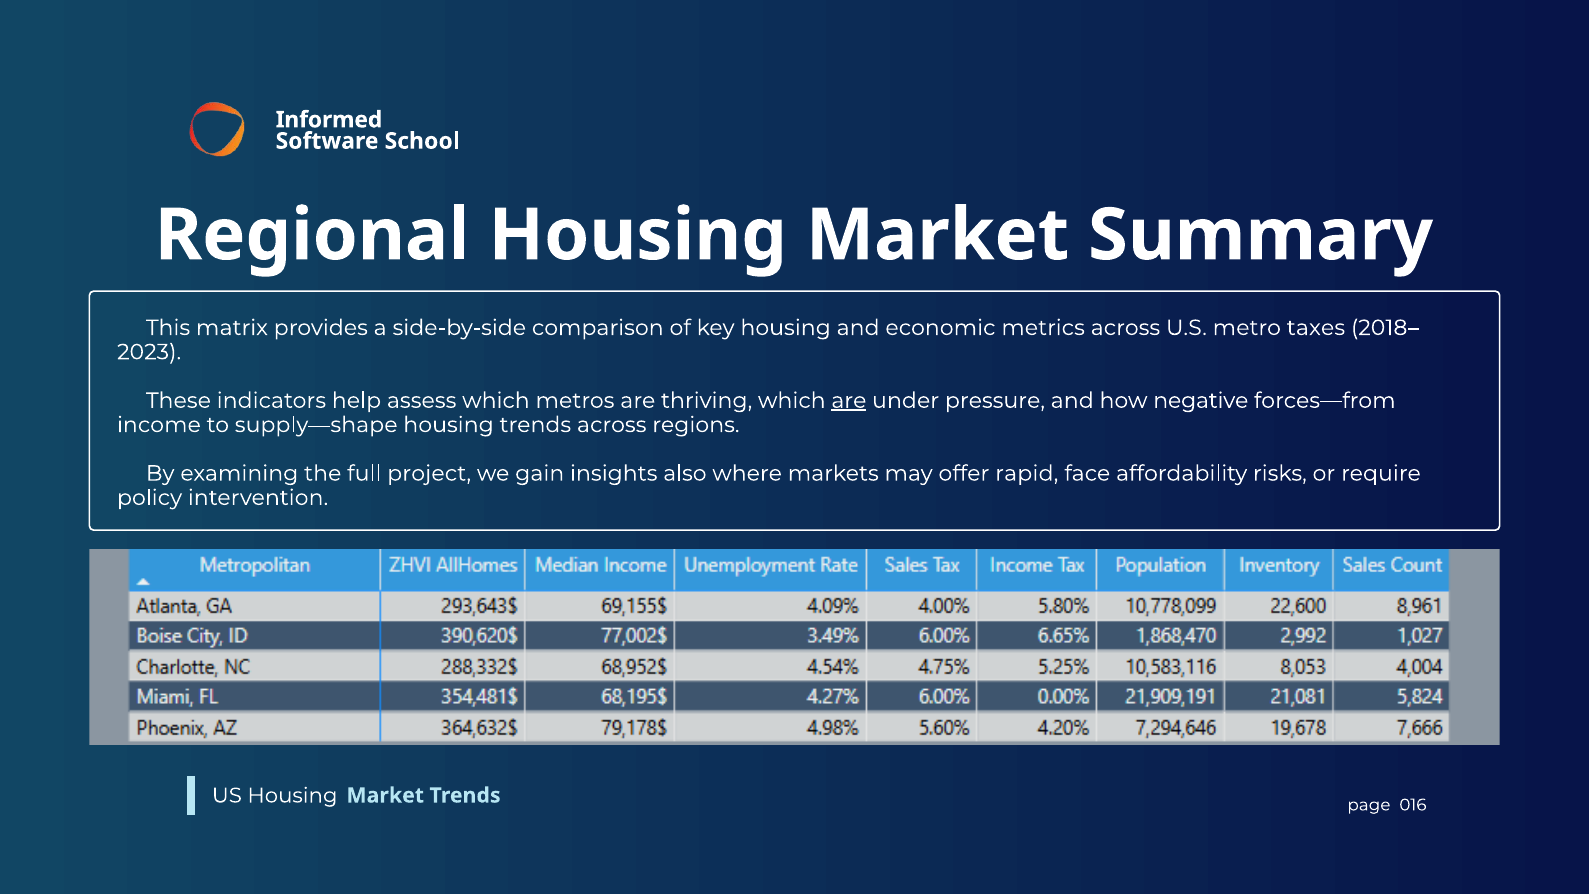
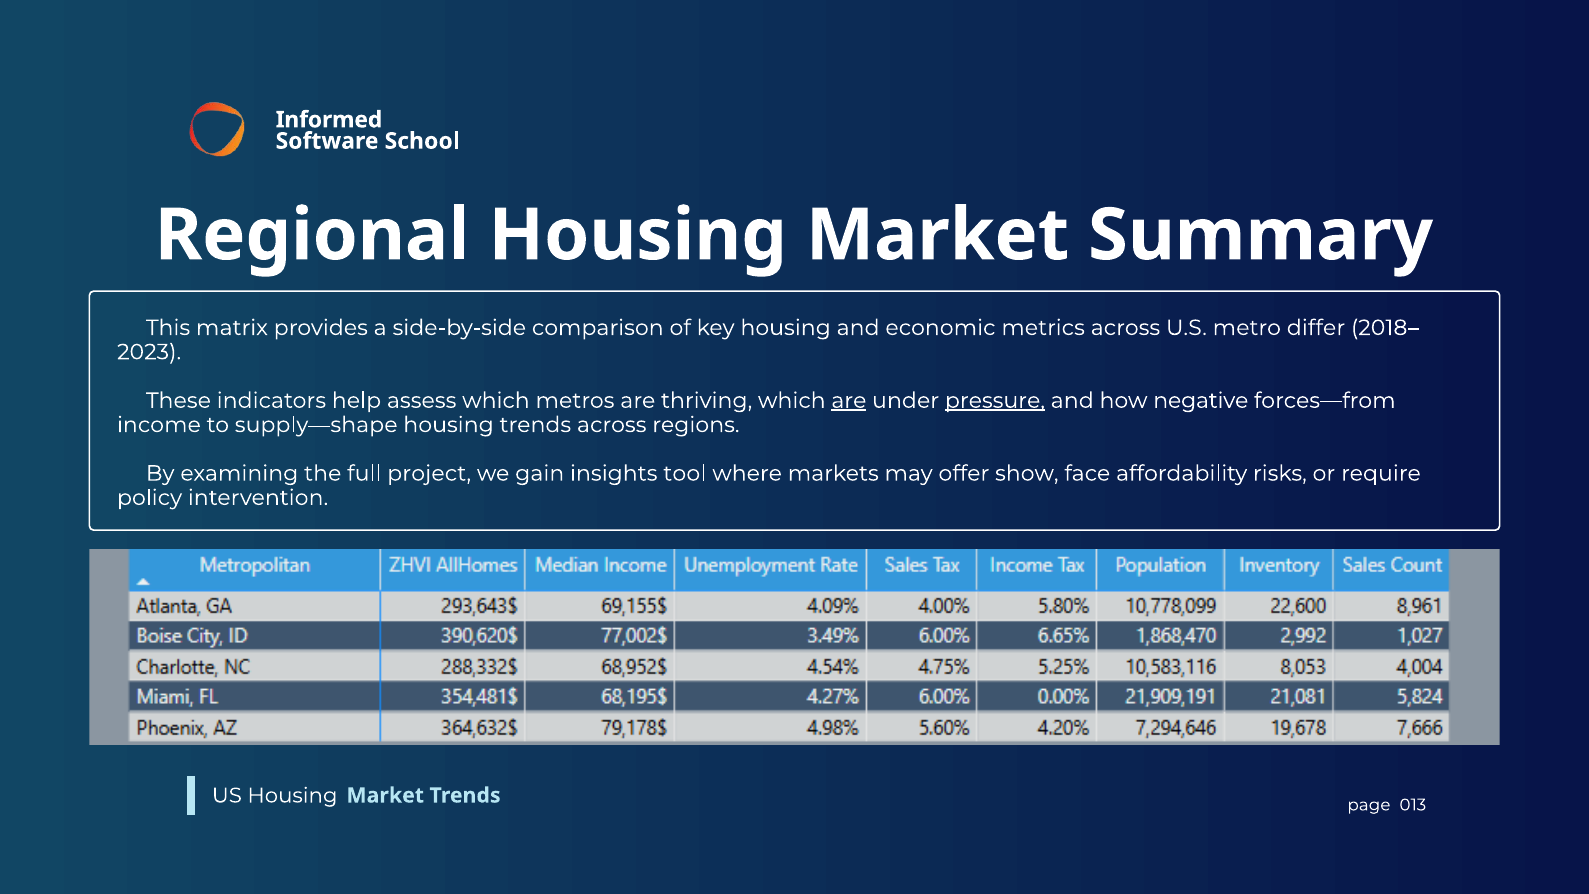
taxes: taxes -> differ
pressure underline: none -> present
also: also -> tool
rapid: rapid -> show
016: 016 -> 013
